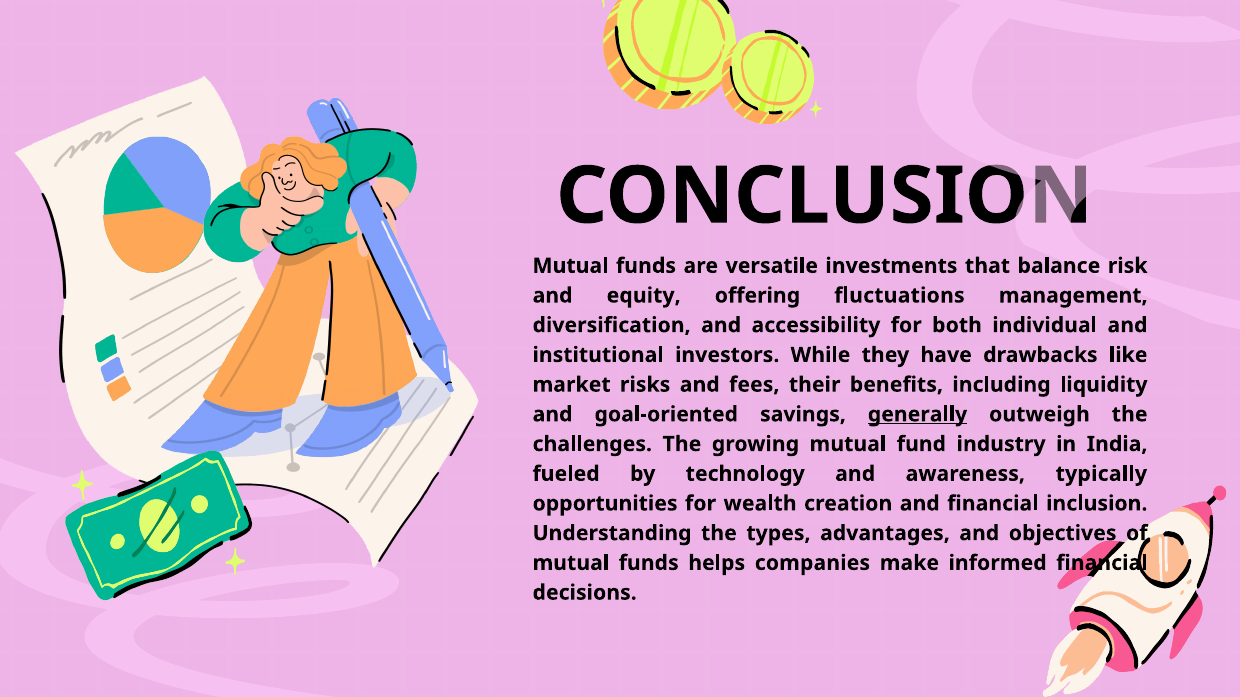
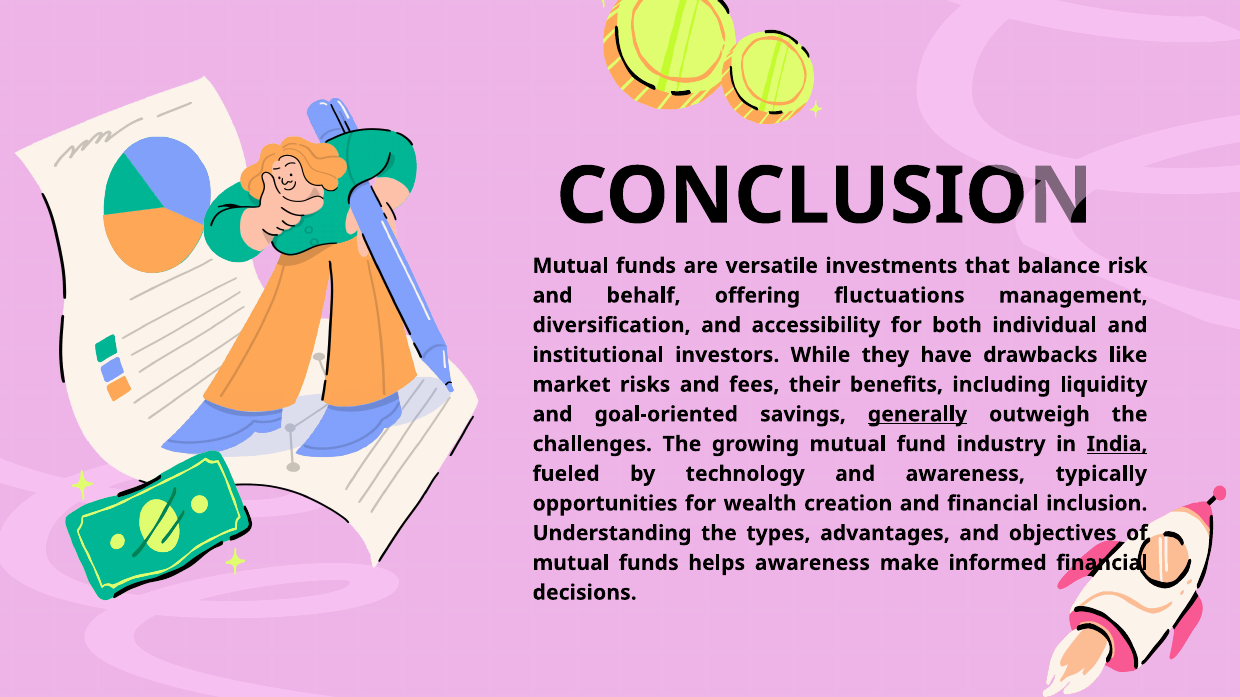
equity: equity -> behalf
India underline: none -> present
helps companies: companies -> awareness
